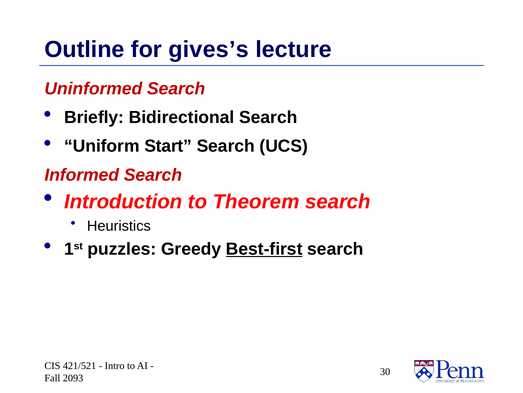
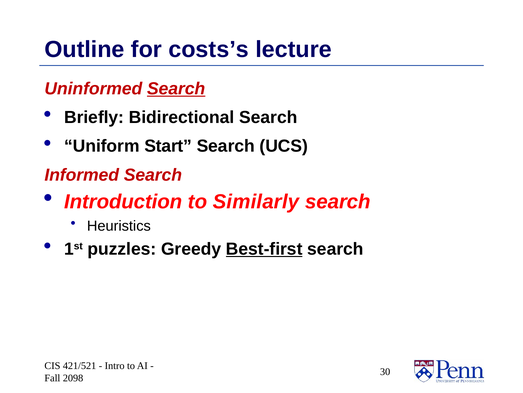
gives’s: gives’s -> costs’s
Search at (176, 88) underline: none -> present
Theorem: Theorem -> Similarly
2093: 2093 -> 2098
